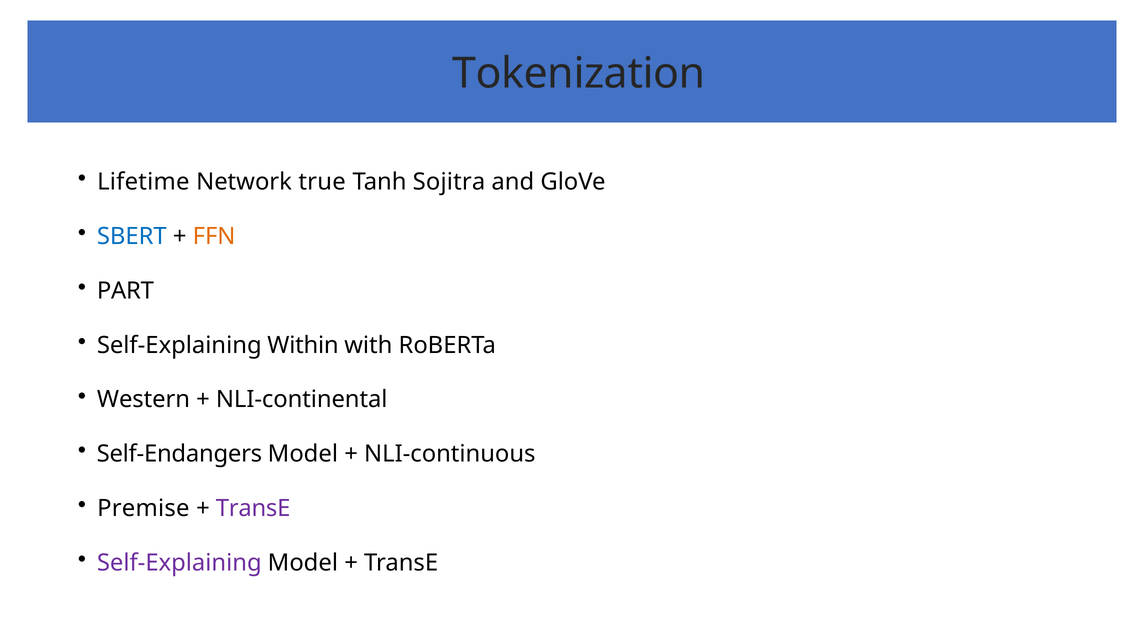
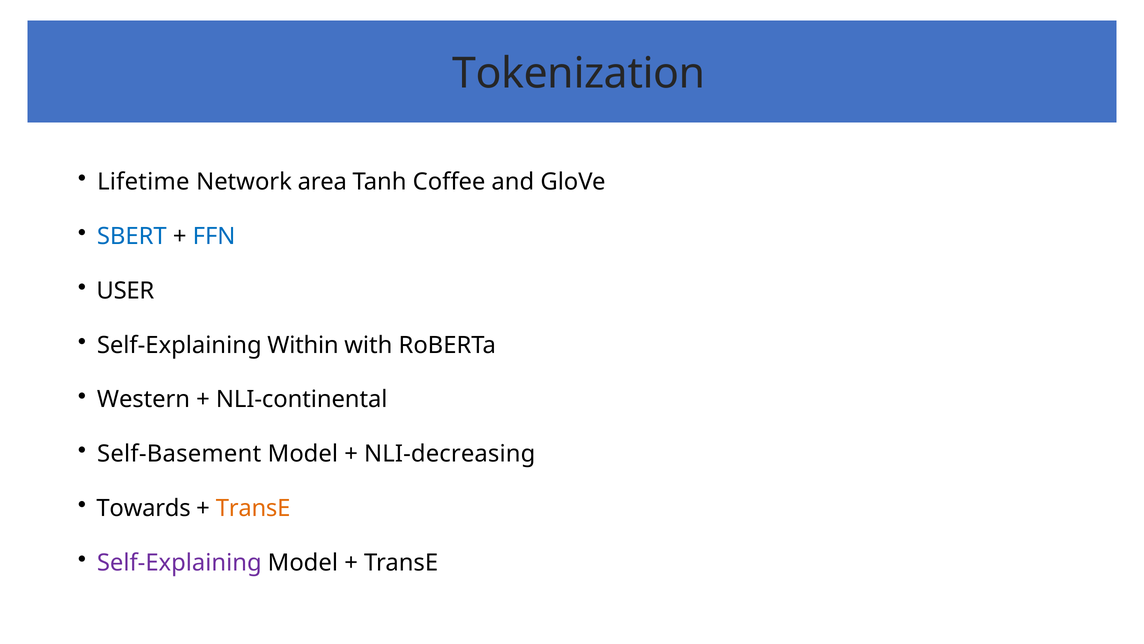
true: true -> area
Sojitra: Sojitra -> Coffee
FFN colour: orange -> blue
PART: PART -> USER
Self-Endangers: Self-Endangers -> Self-Basement
NLI-continuous: NLI-continuous -> NLI-decreasing
Premise: Premise -> Towards
TransE at (253, 508) colour: purple -> orange
